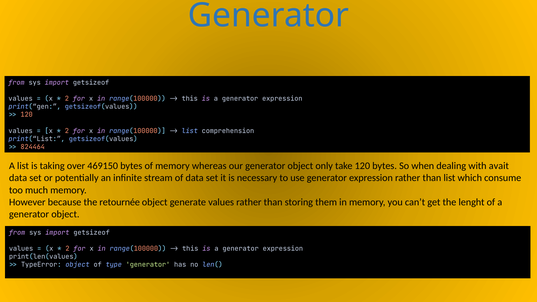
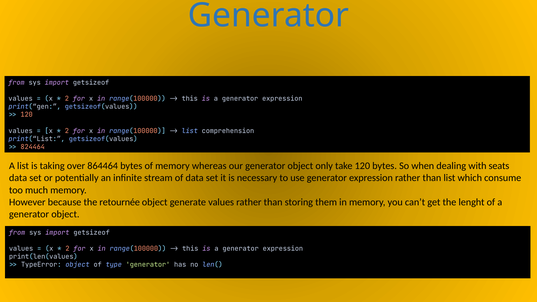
469150: 469150 -> 864464
avait: avait -> seats
